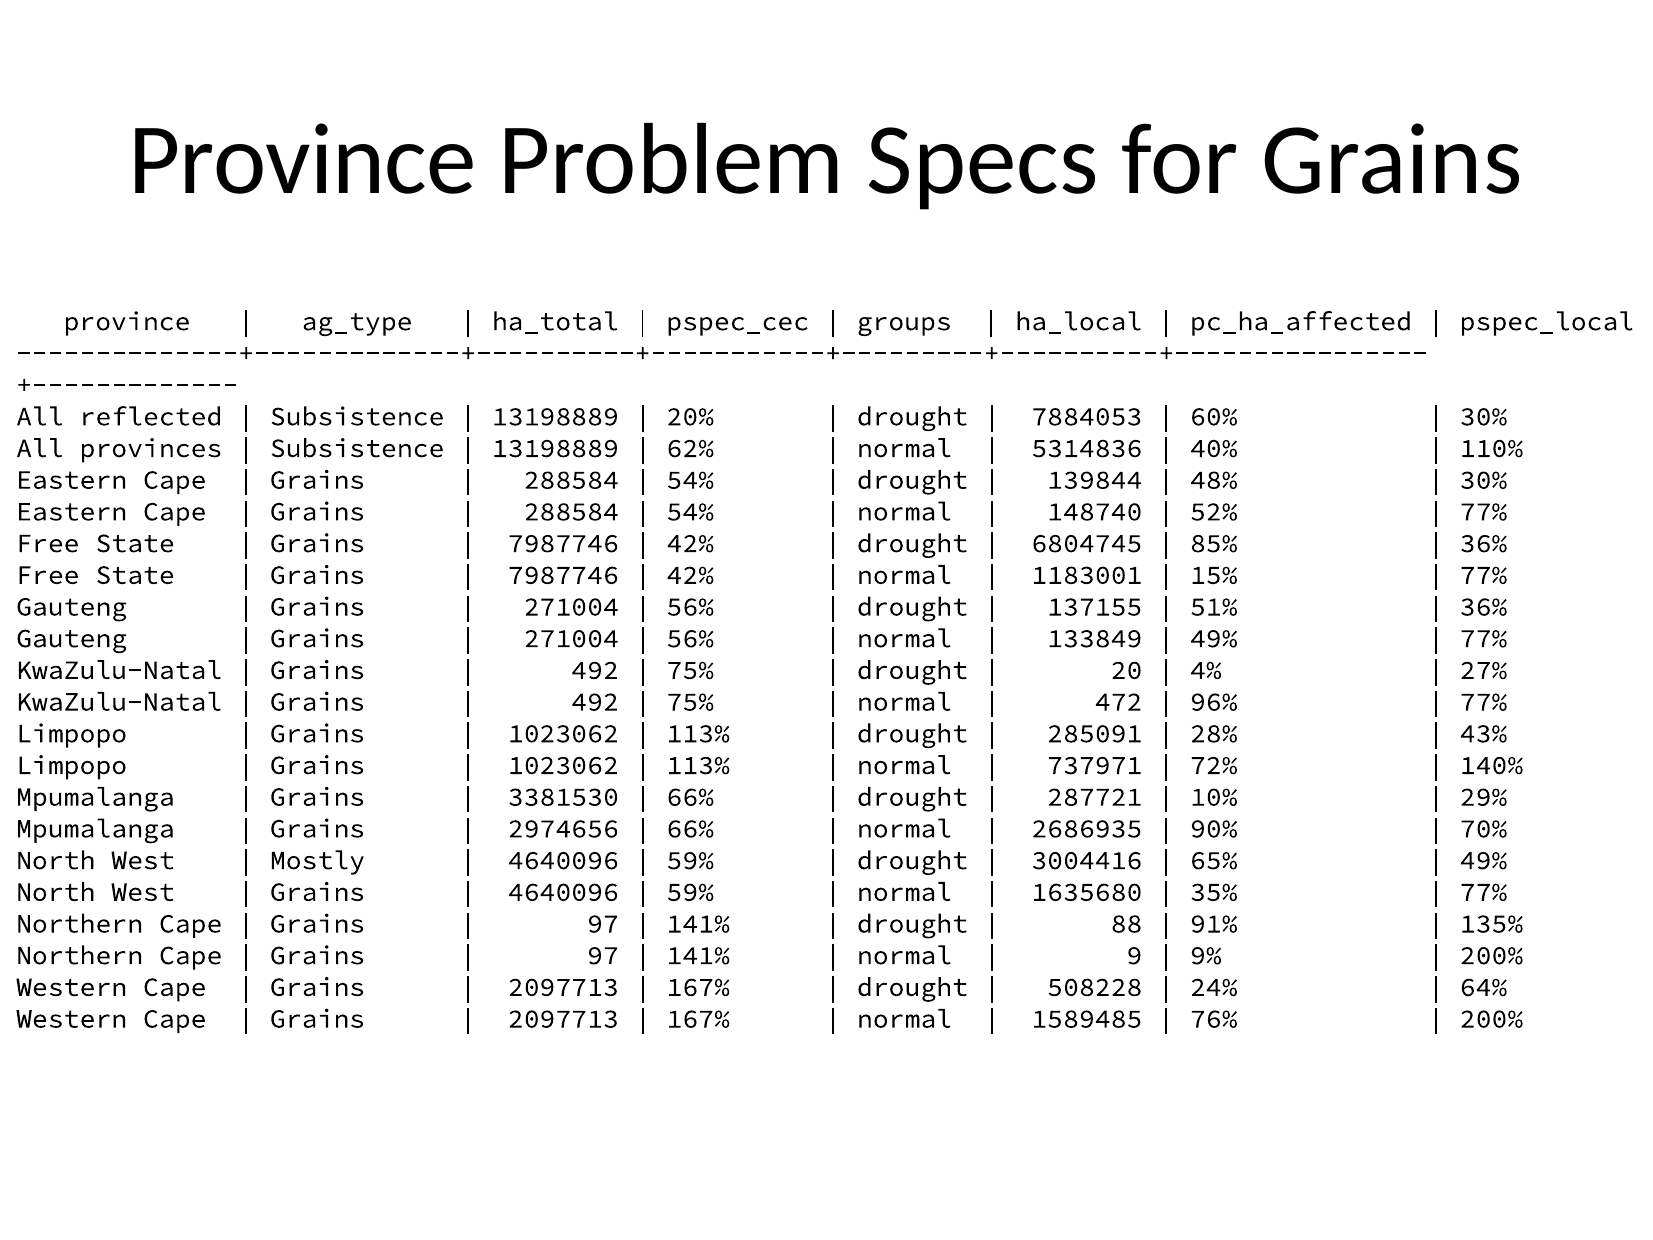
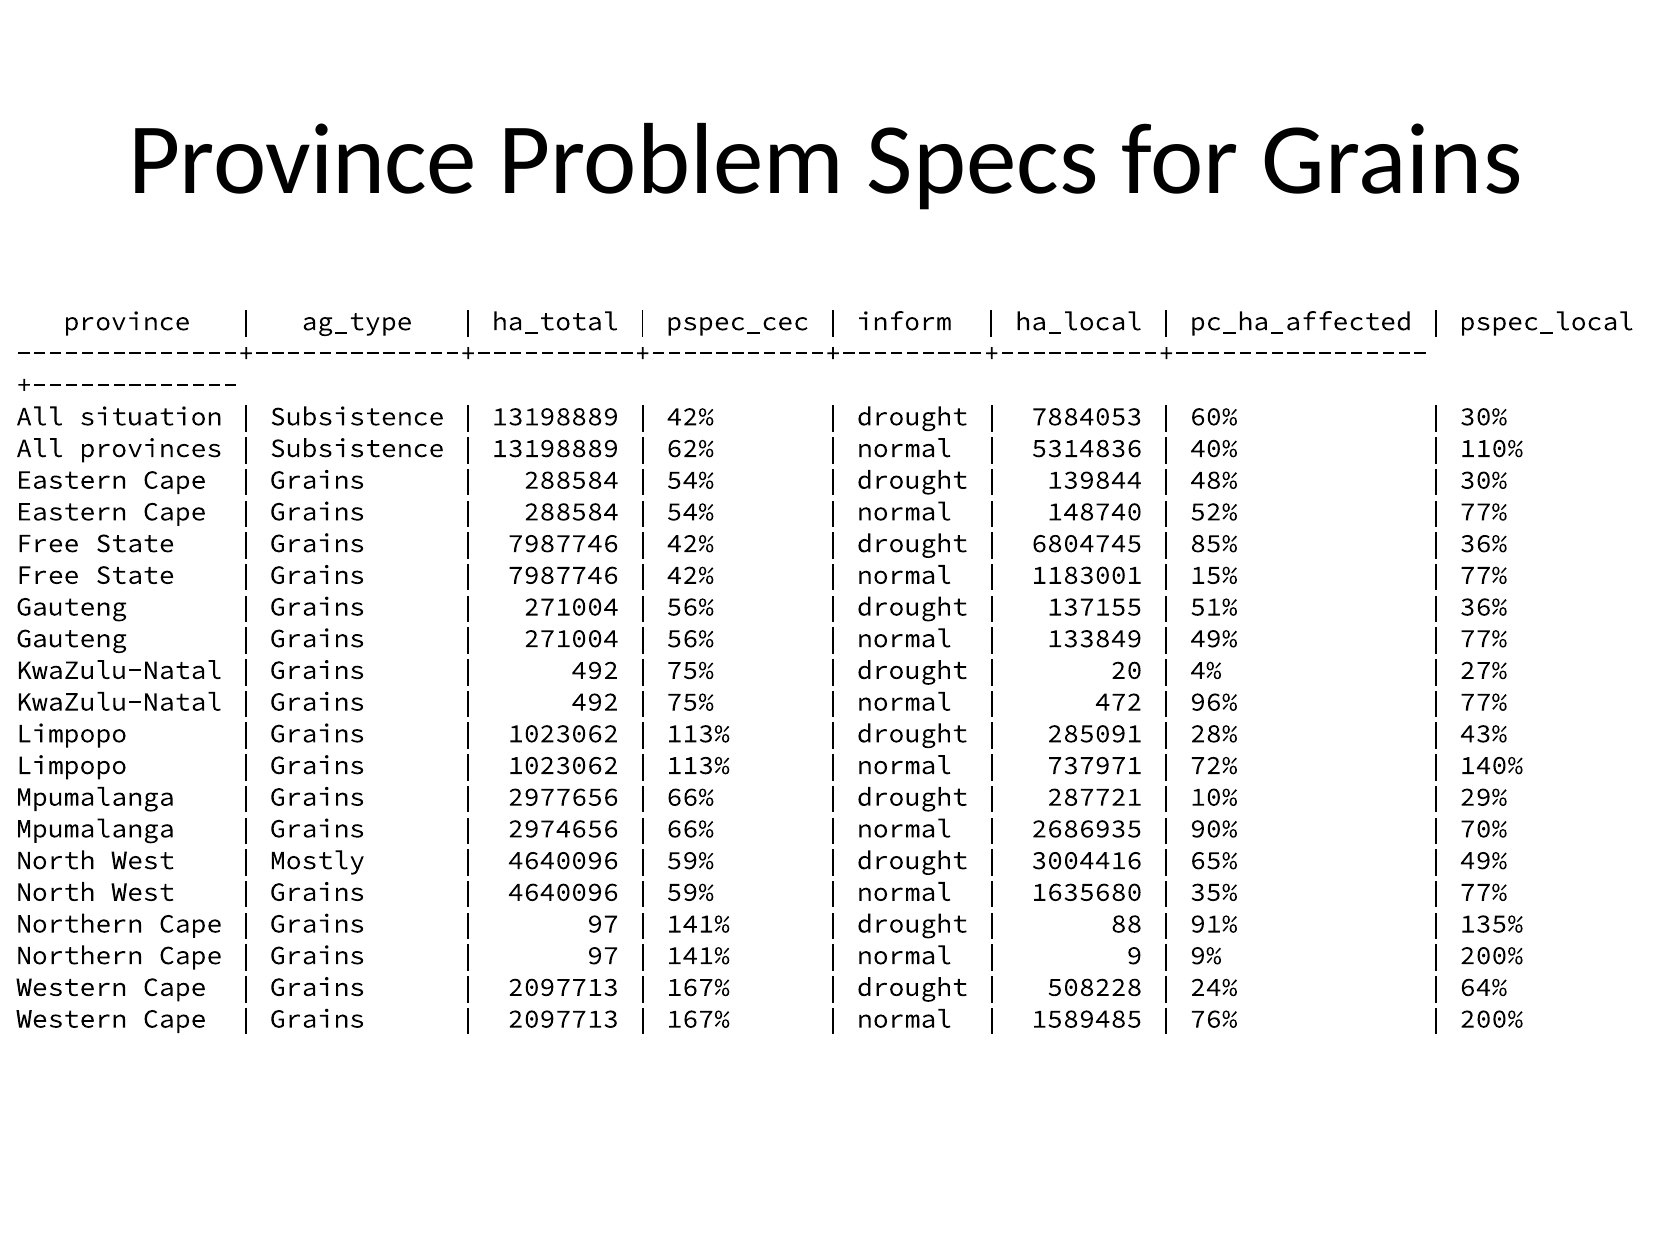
groups: groups -> inform
reflected: reflected -> situation
20% at (690, 417): 20% -> 42%
3381530: 3381530 -> 2977656
